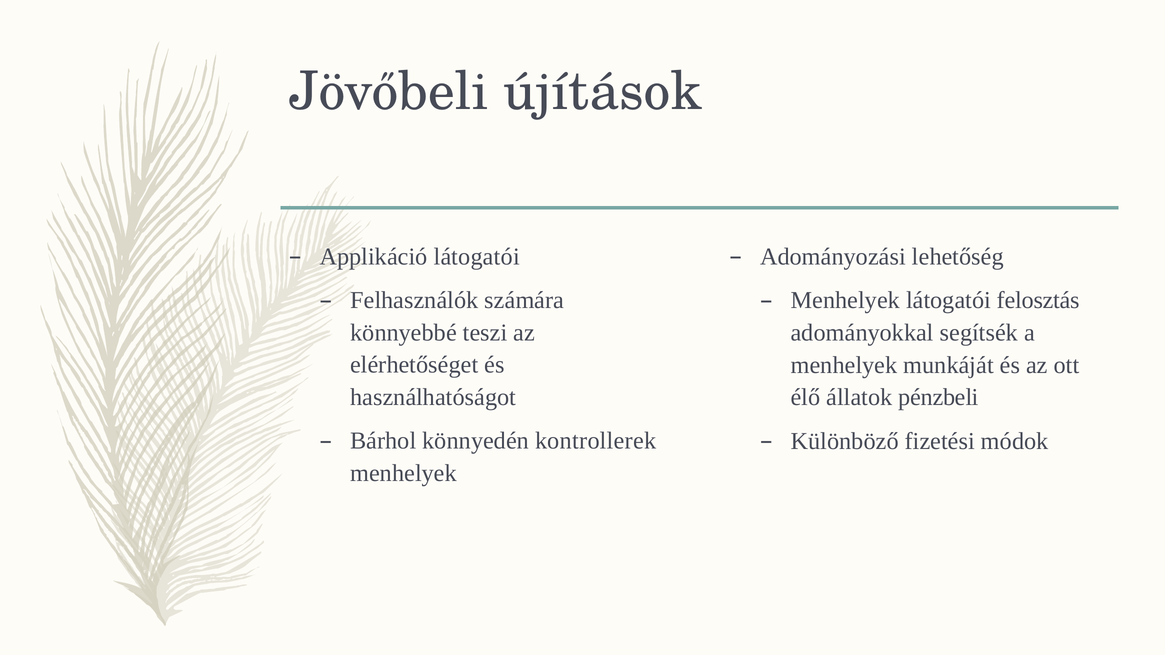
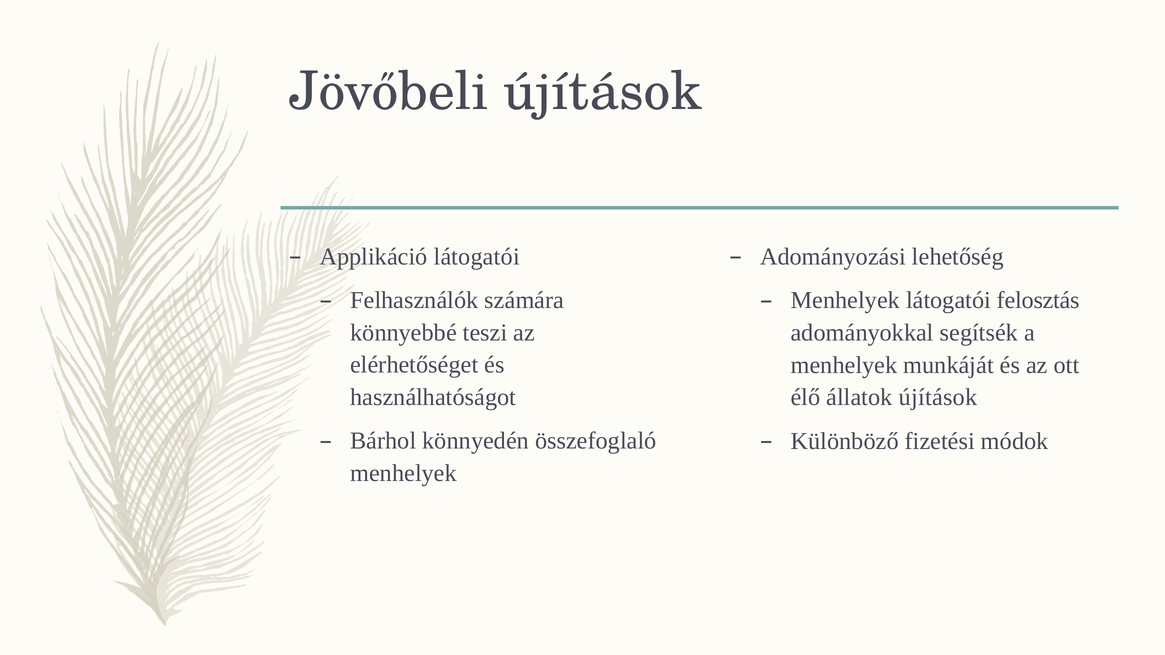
állatok pénzbeli: pénzbeli -> újítások
kontrollerek: kontrollerek -> összefoglaló
